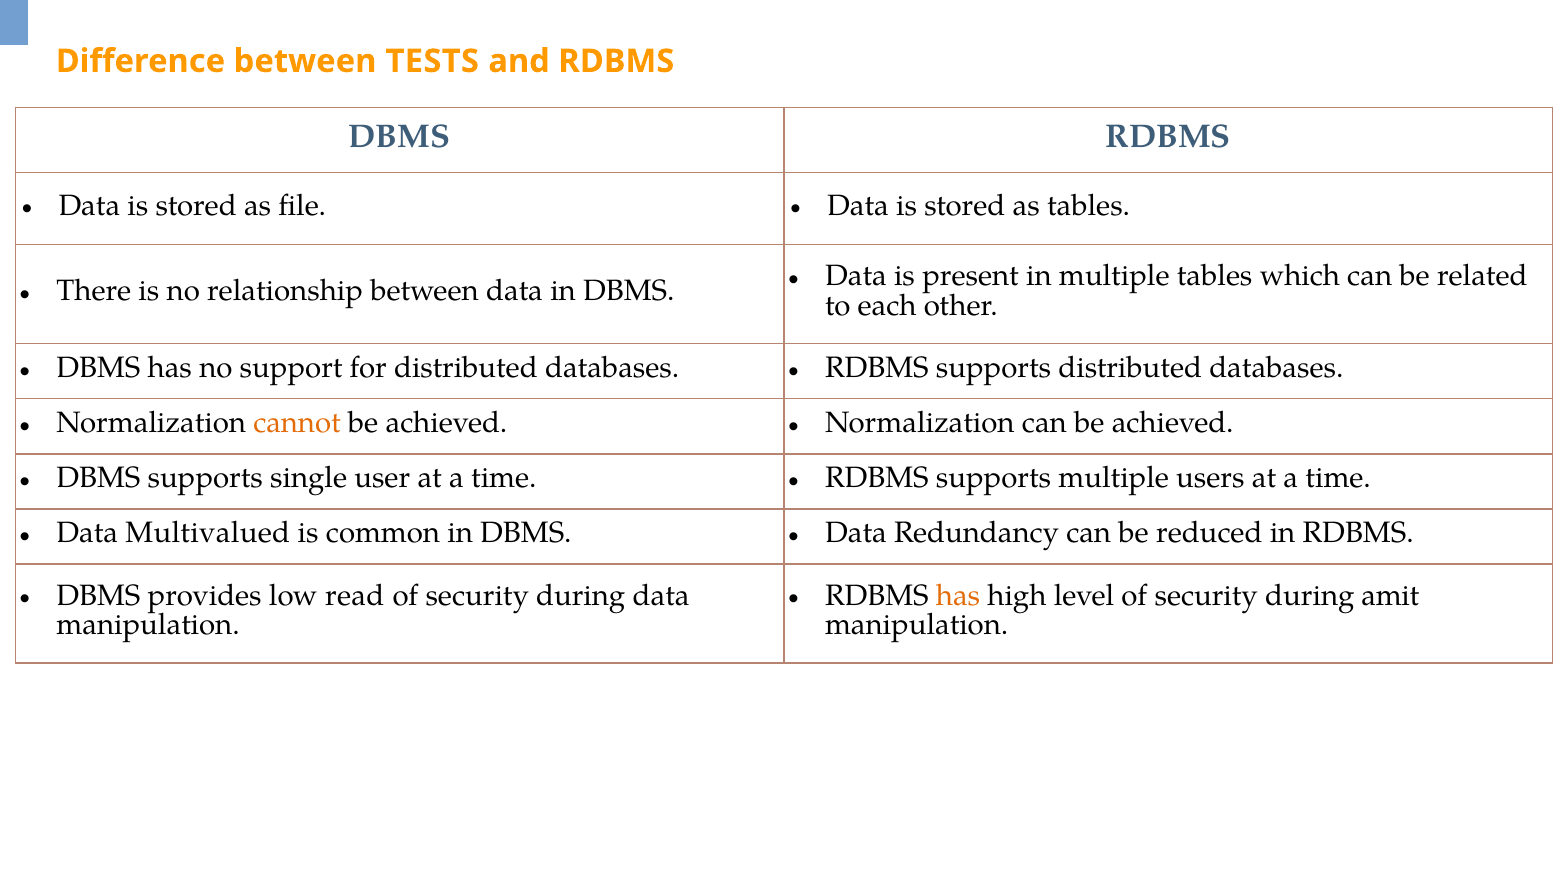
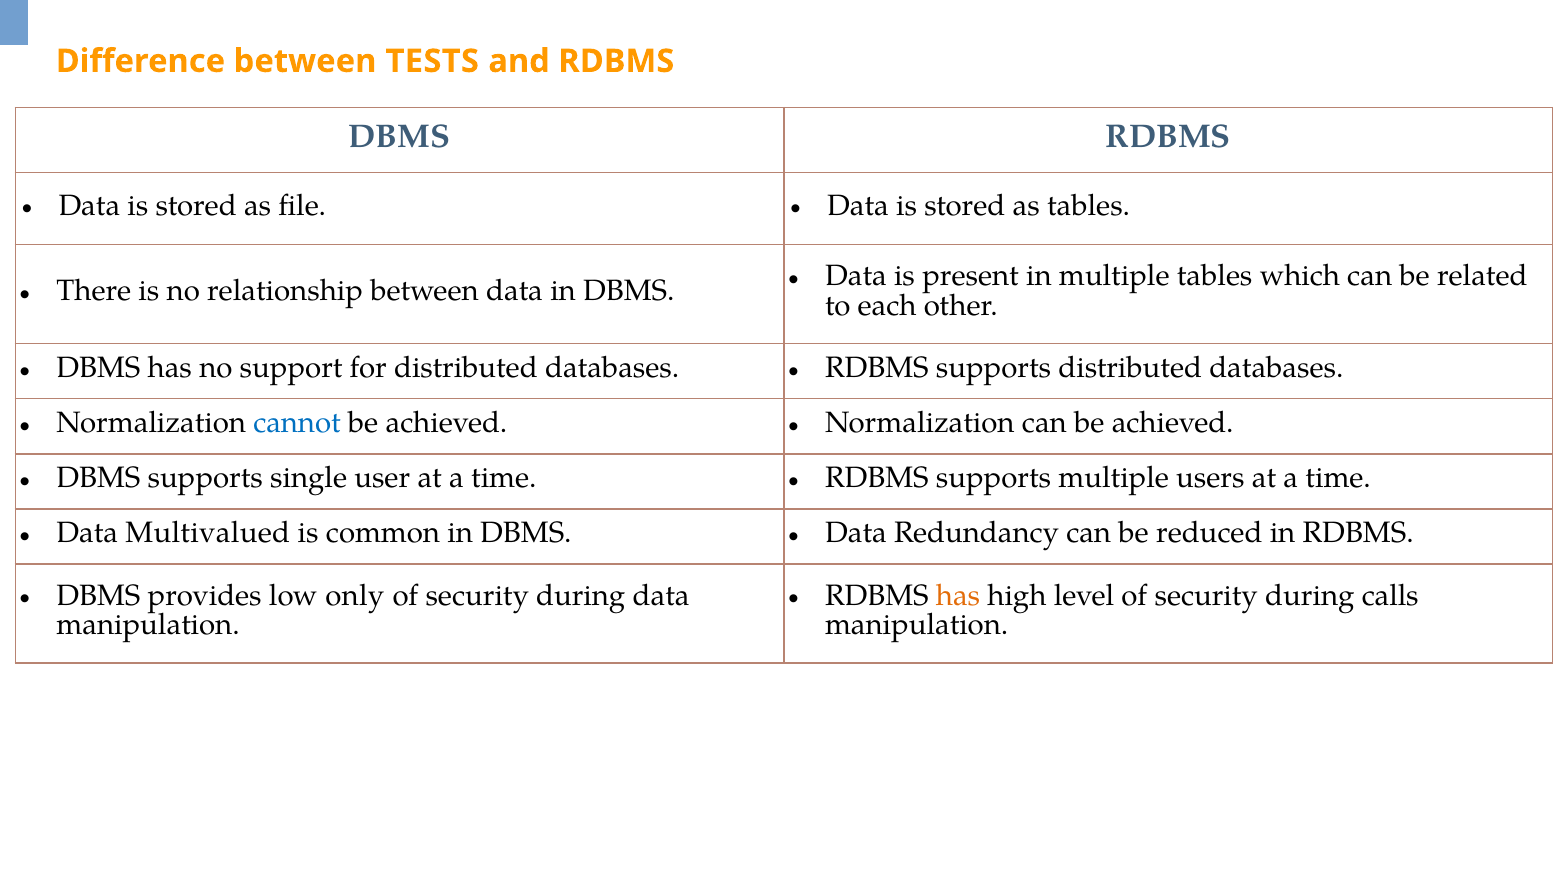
cannot colour: orange -> blue
read: read -> only
amit: amit -> calls
